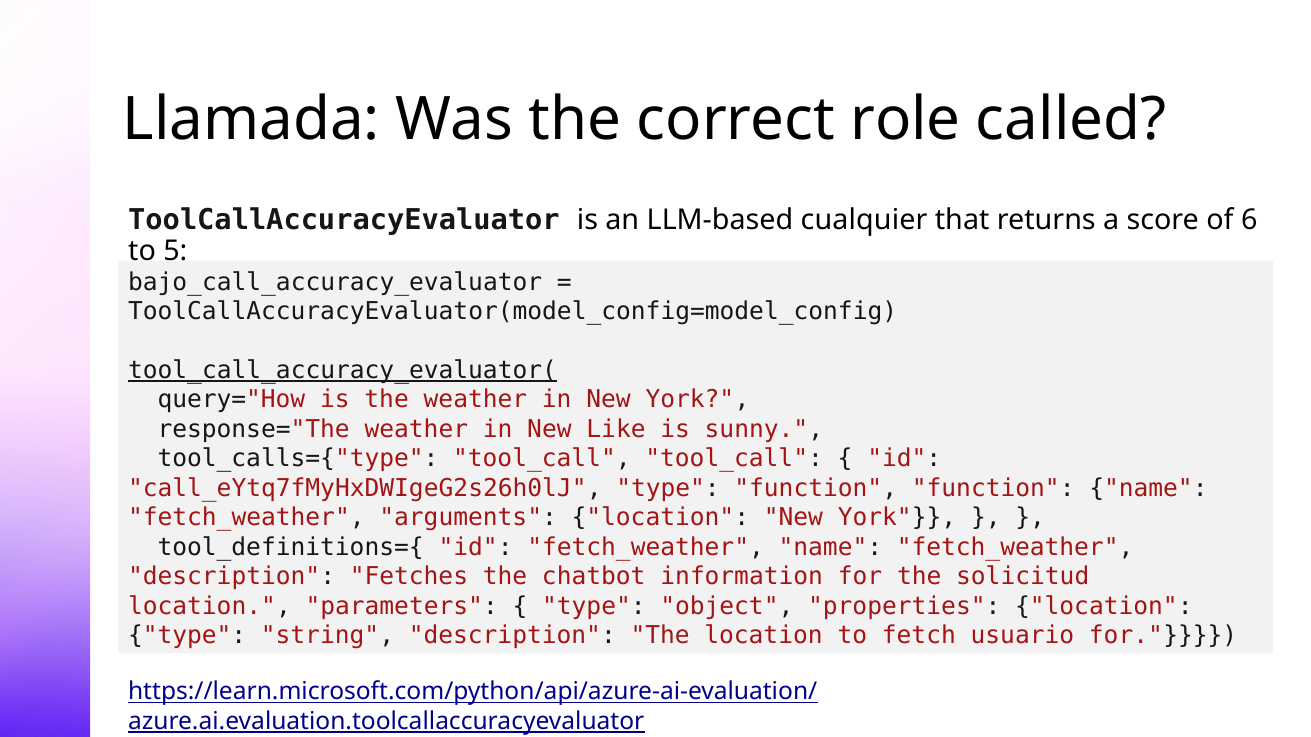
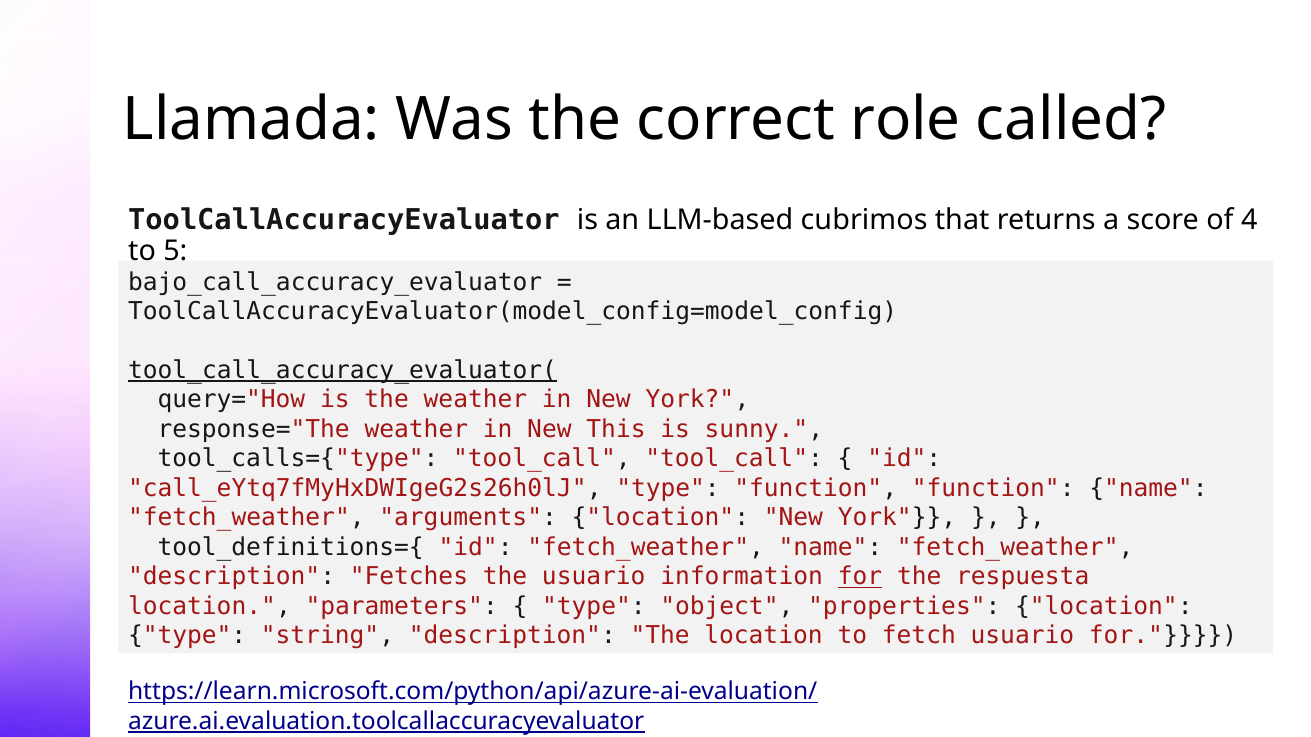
cualquier: cualquier -> cubrimos
6: 6 -> 4
Like: Like -> This
the chatbot: chatbot -> usuario
for at (860, 577) underline: none -> present
solicitud: solicitud -> respuesta
